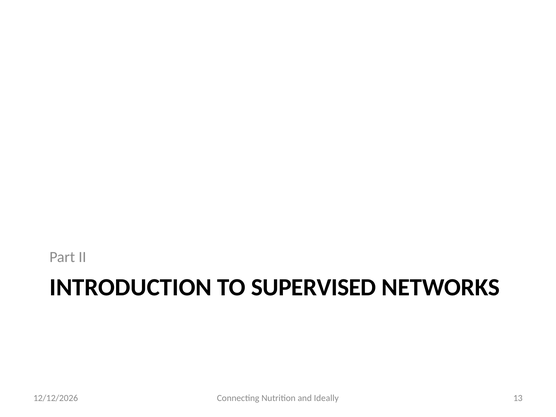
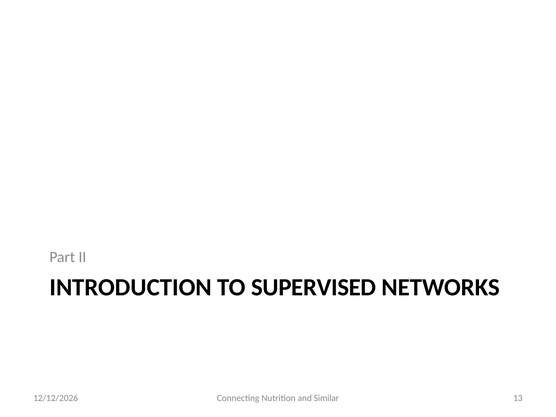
Ideally: Ideally -> Similar
